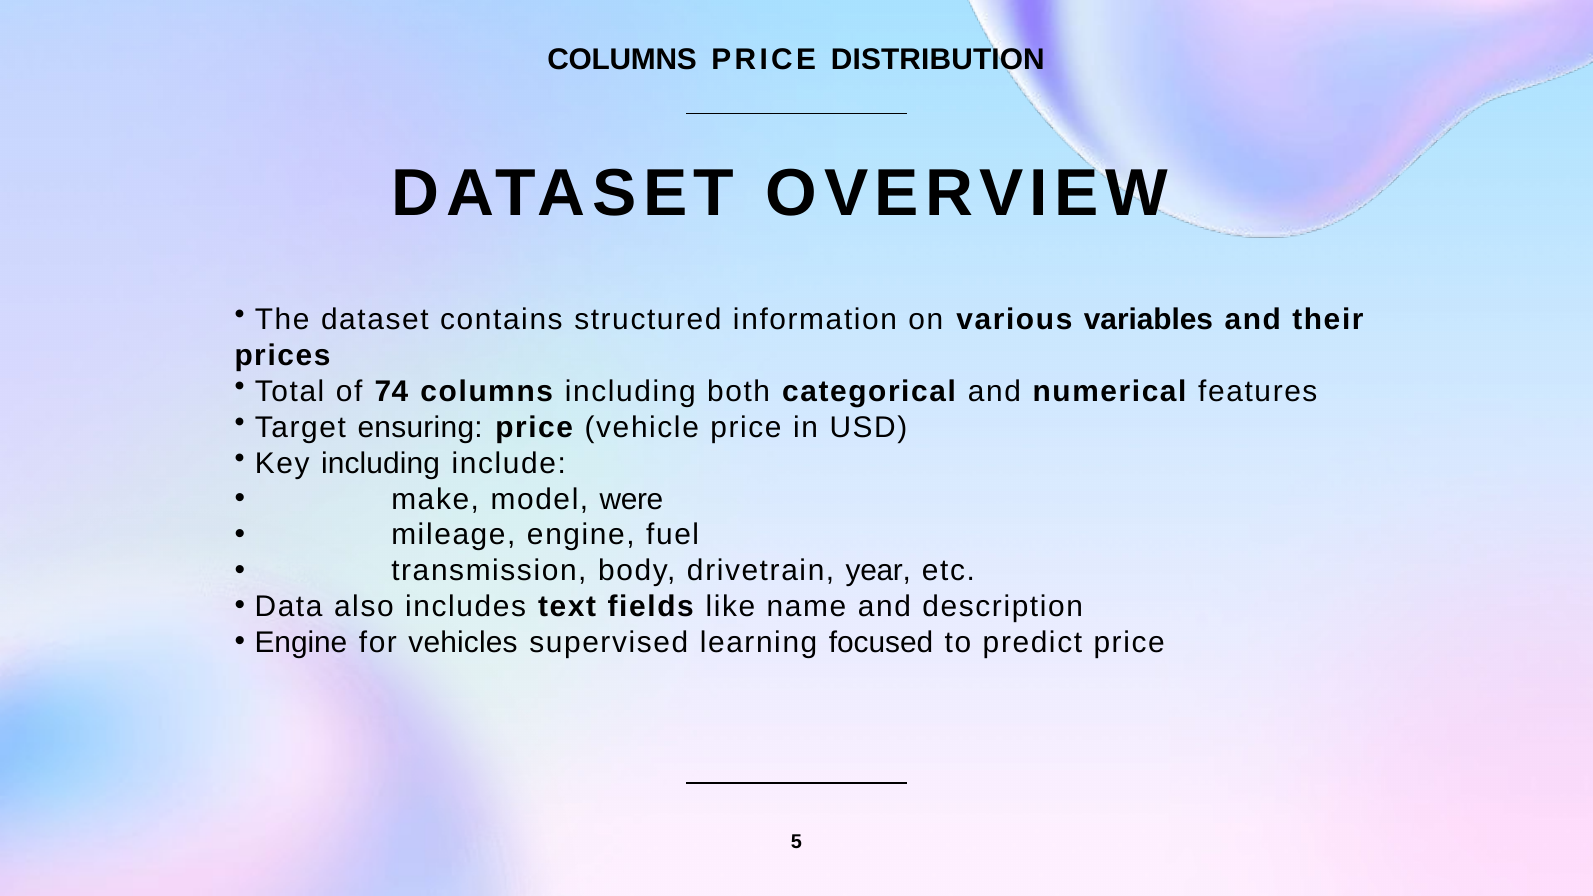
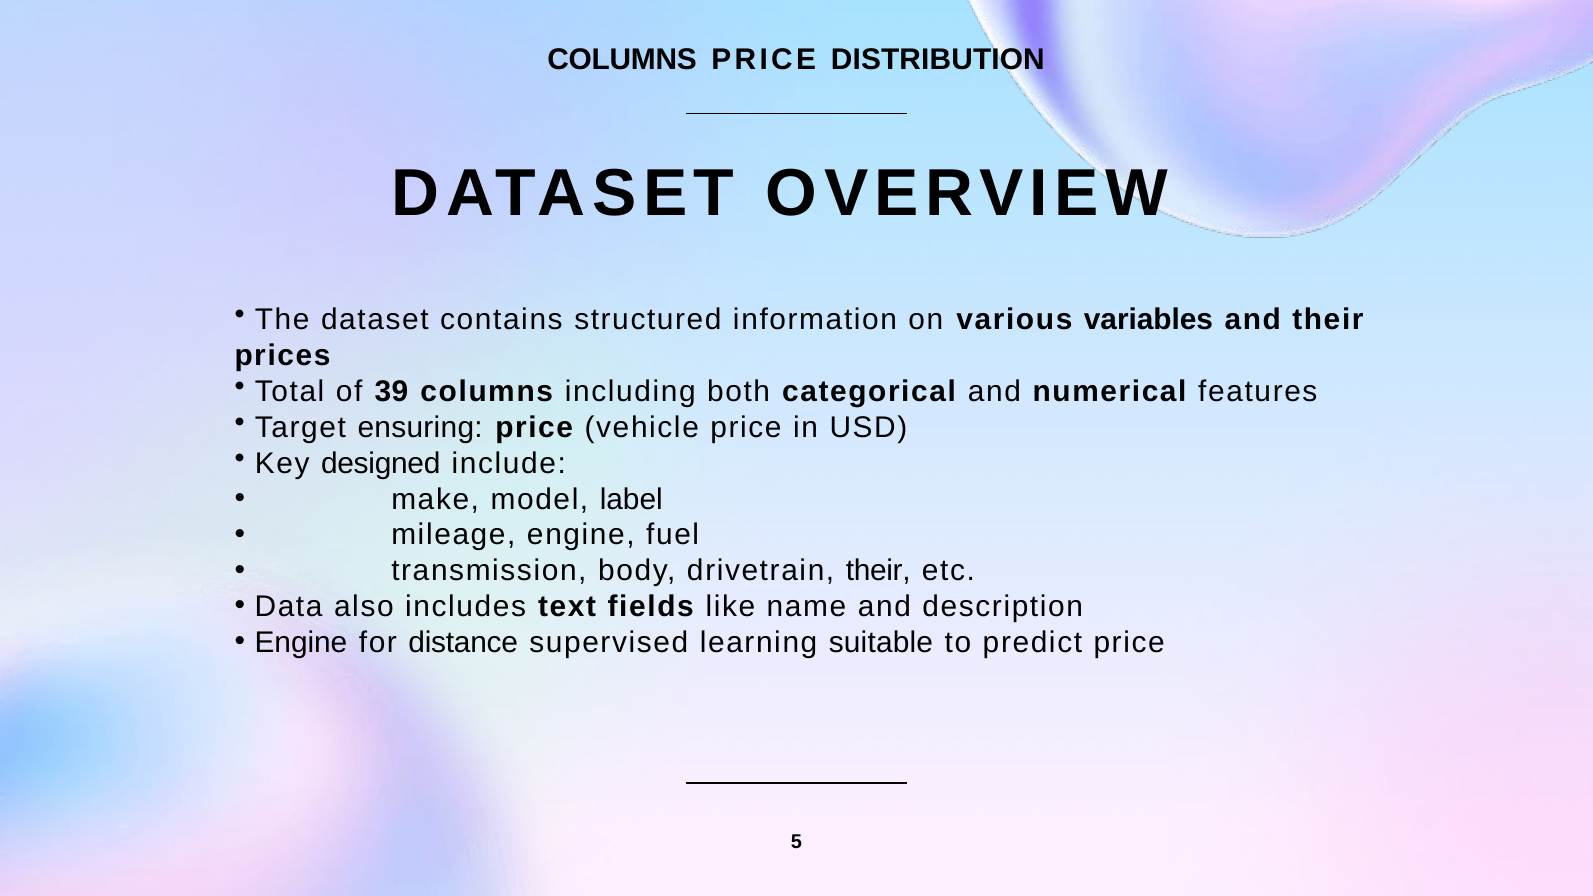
74: 74 -> 39
Key including: including -> designed
were: were -> label
drivetrain year: year -> their
vehicles: vehicles -> distance
focused: focused -> suitable
